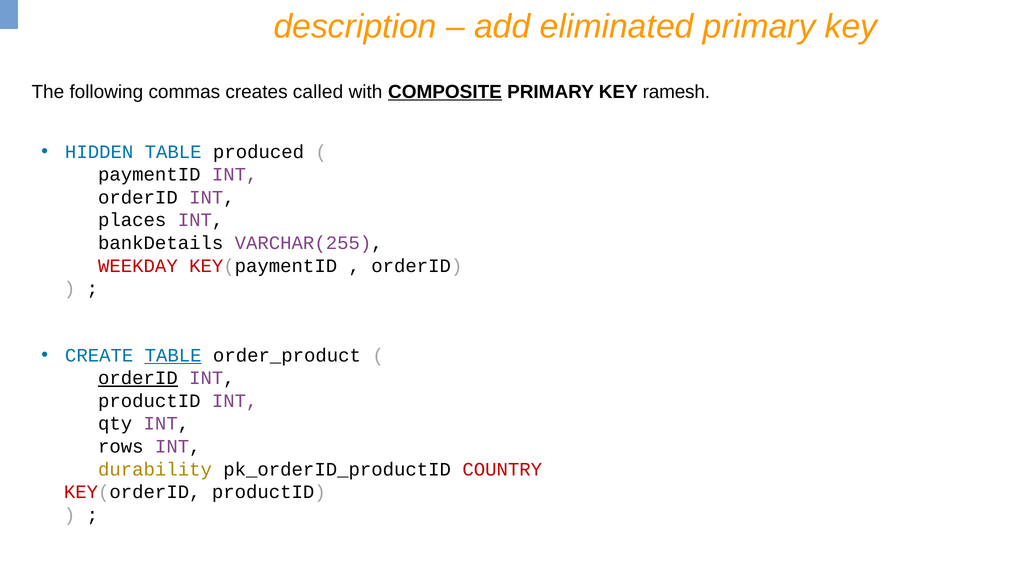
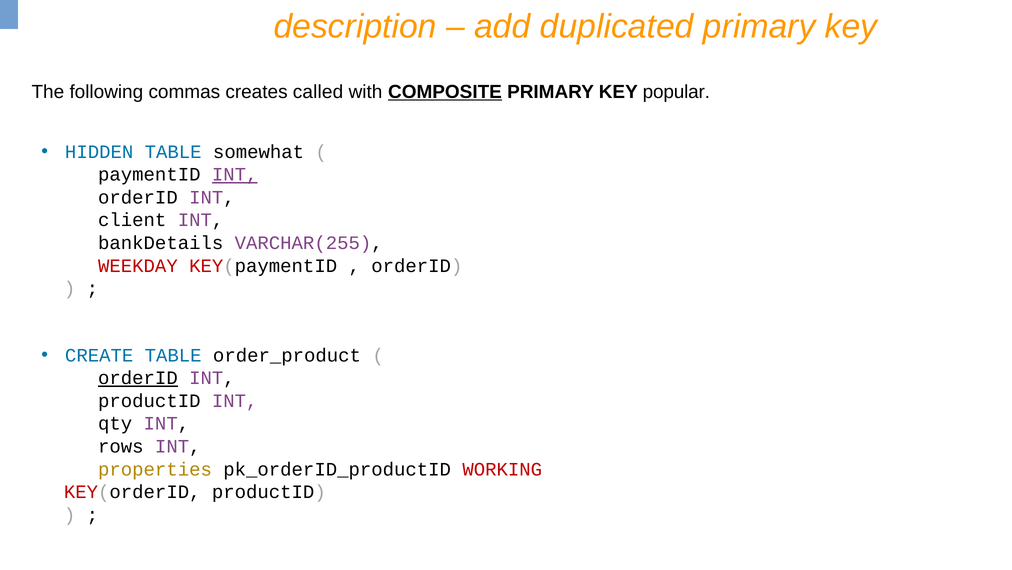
eliminated: eliminated -> duplicated
ramesh: ramesh -> popular
produced: produced -> somewhat
INT at (235, 174) underline: none -> present
places: places -> client
TABLE at (173, 355) underline: present -> none
durability: durability -> properties
COUNTRY: COUNTRY -> WORKING
